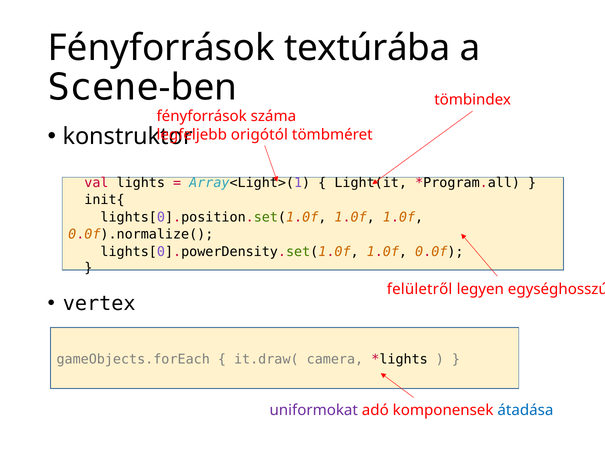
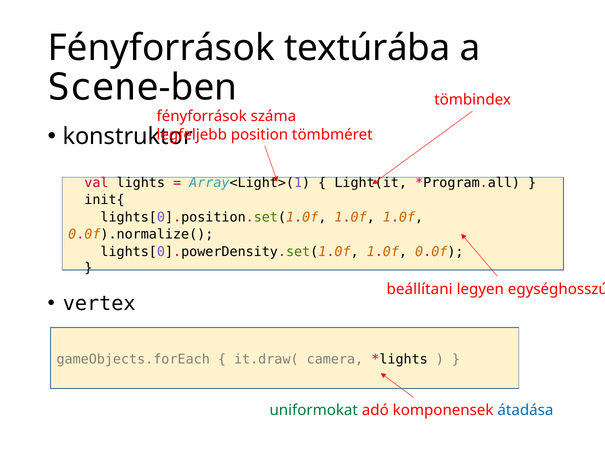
origótól: origótól -> position
felületről: felületről -> beállítani
uniformokat colour: purple -> green
